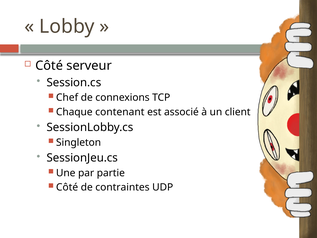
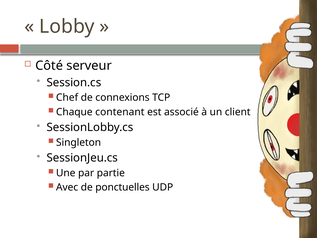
Côté at (67, 187): Côté -> Avec
contraintes: contraintes -> ponctuelles
